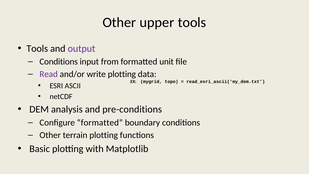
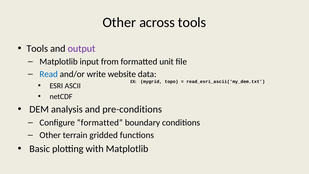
upper: upper -> across
Conditions at (59, 62): Conditions -> Matplotlib
Read colour: purple -> blue
write plotting: plotting -> website
terrain plotting: plotting -> gridded
